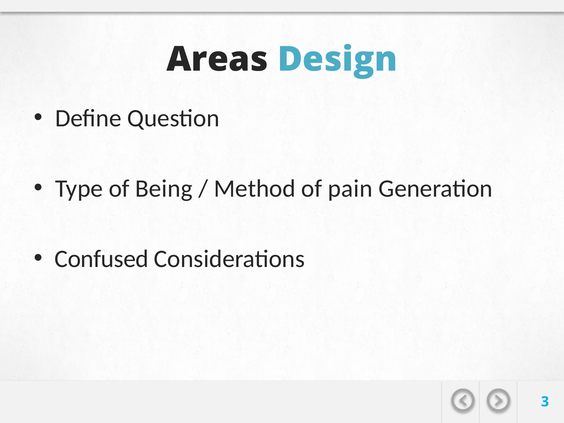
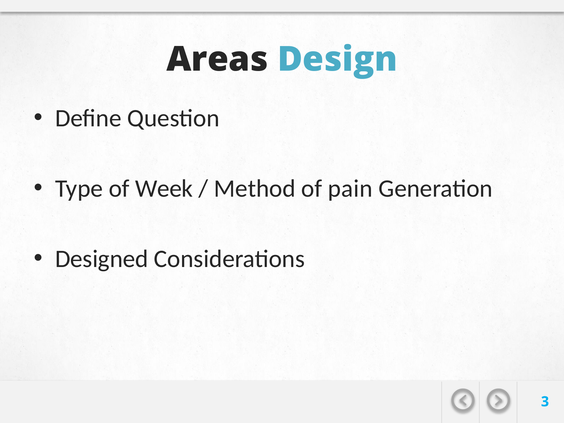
Being: Being -> Week
Confused: Confused -> Designed
